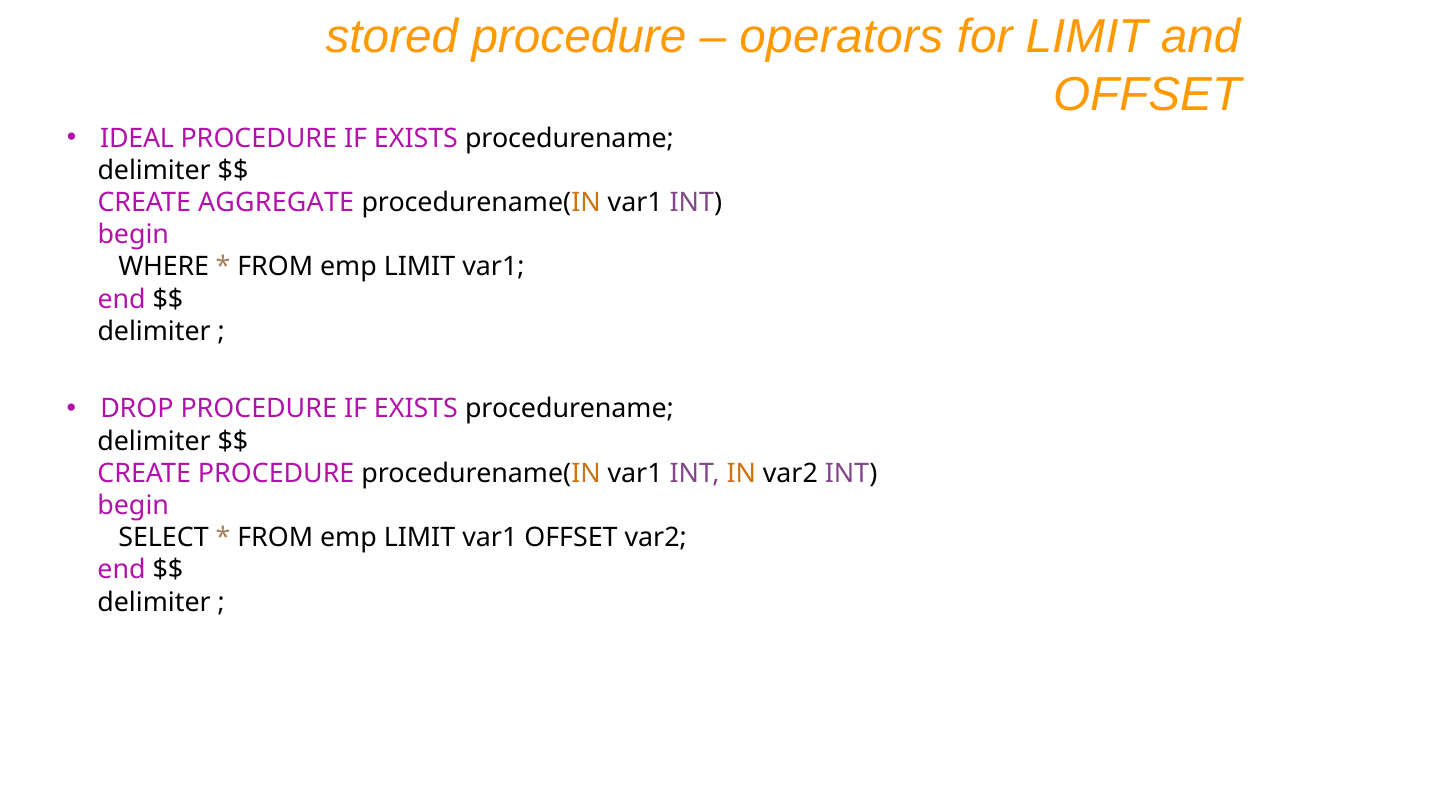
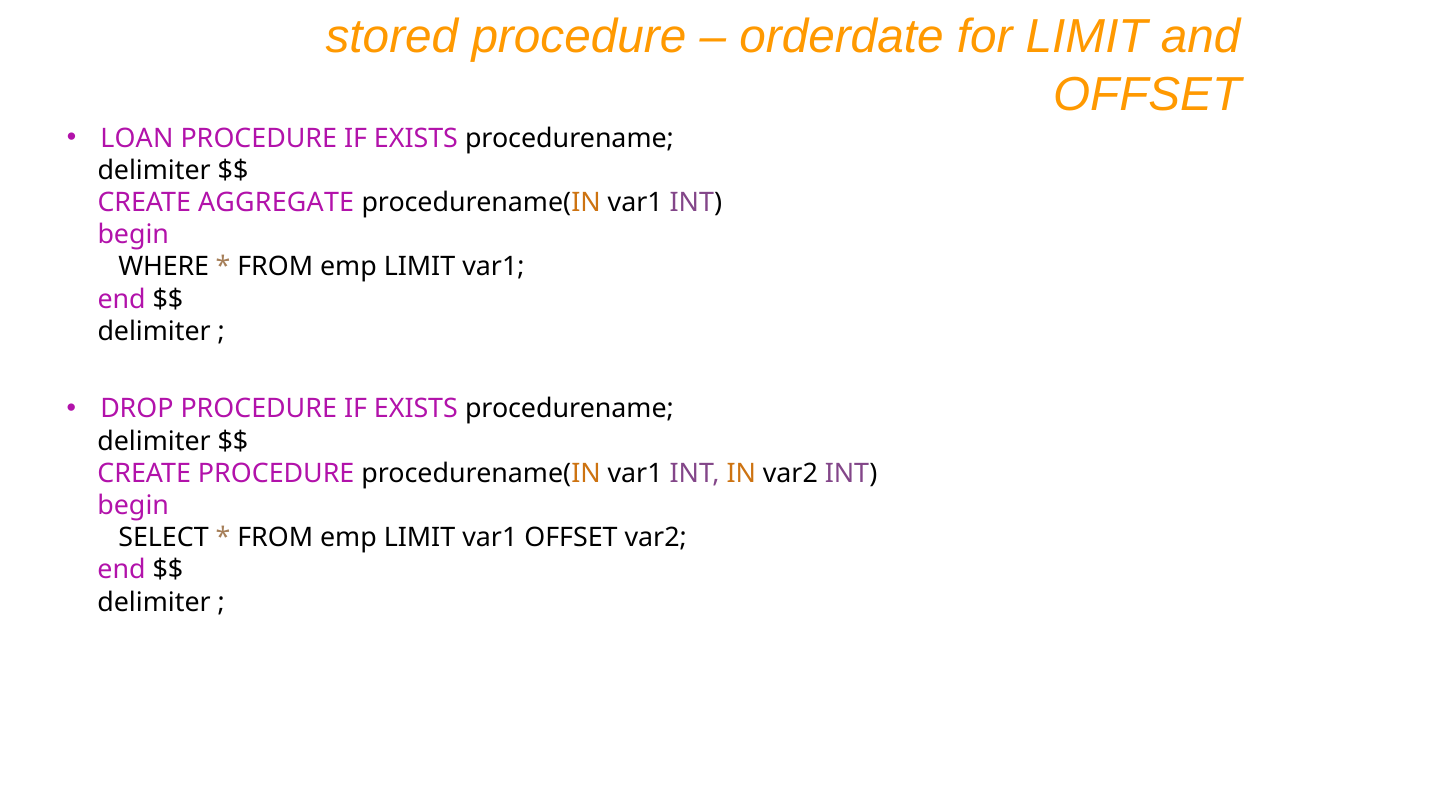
operators: operators -> orderdate
IDEAL: IDEAL -> LOAN
